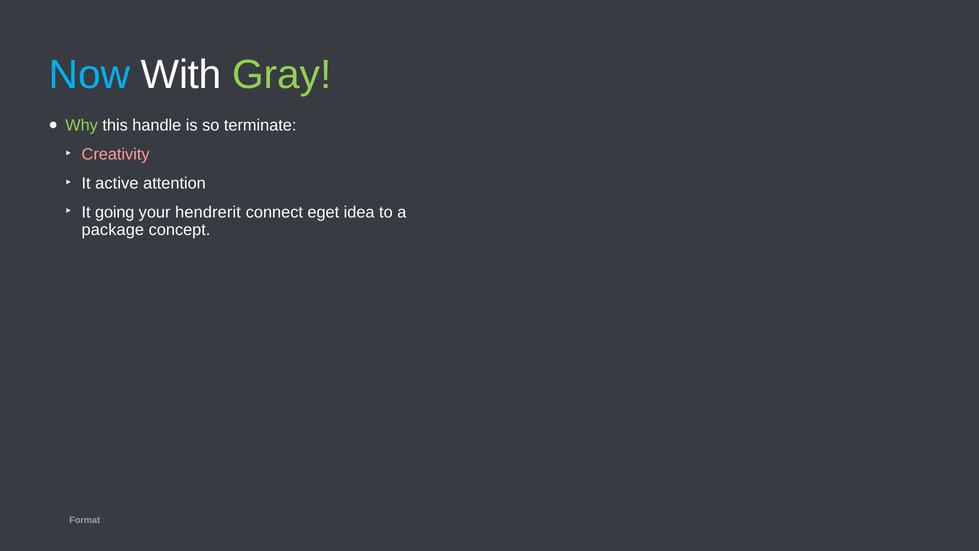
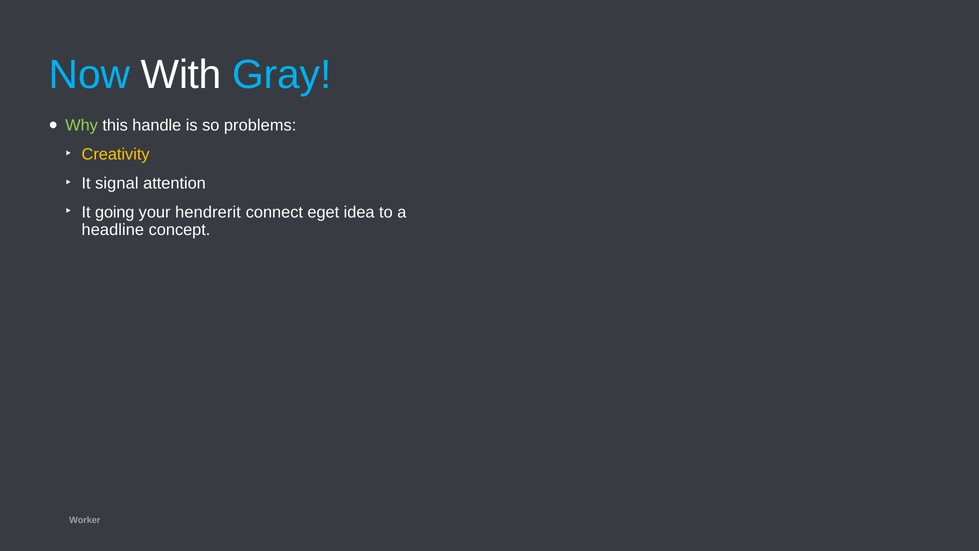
Gray colour: light green -> light blue
terminate: terminate -> problems
Creativity colour: pink -> yellow
active: active -> signal
package: package -> headline
Format: Format -> Worker
